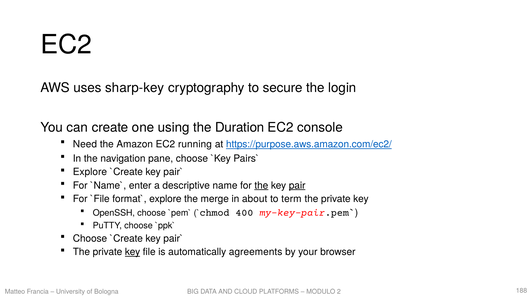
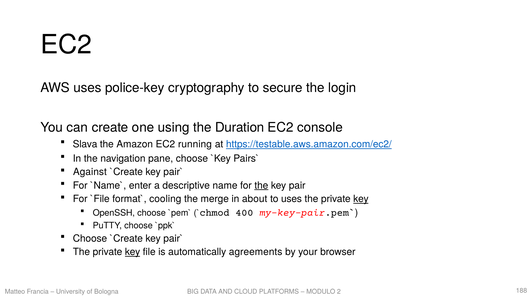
sharp-key: sharp-key -> police-key
Need: Need -> Slava
https://purpose.aws.amazon.com/ec2/: https://purpose.aws.amazon.com/ec2/ -> https://testable.aws.amazon.com/ec2/
Explore at (90, 172): Explore -> Against
pair underline: present -> none
explore at (165, 199): explore -> cooling
to term: term -> uses
key at (361, 199) underline: none -> present
